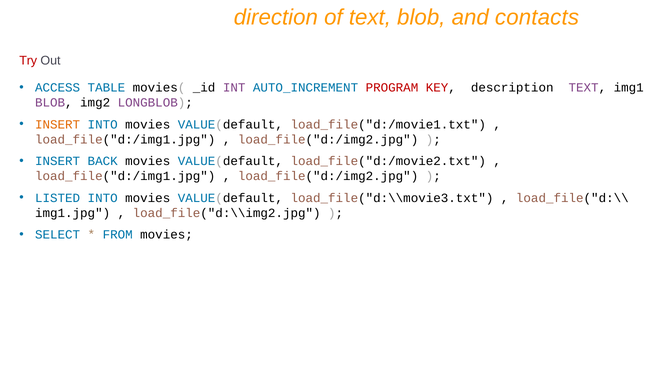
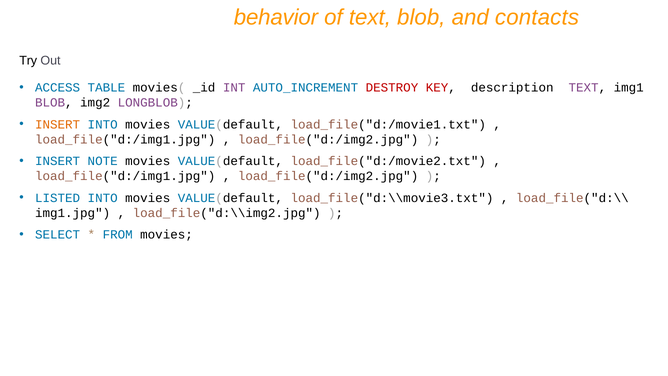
direction: direction -> behavior
Try colour: red -> black
PROGRAM: PROGRAM -> DESTROY
BACK: BACK -> NOTE
